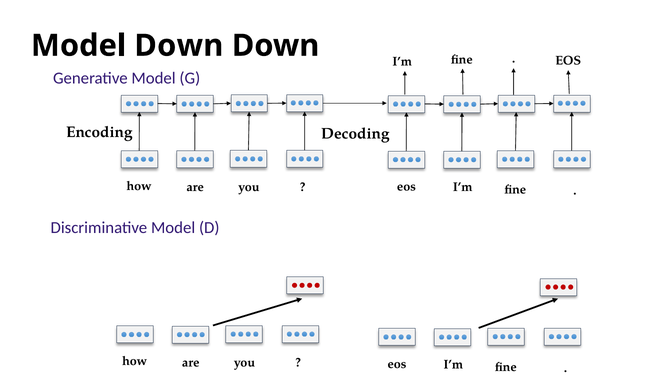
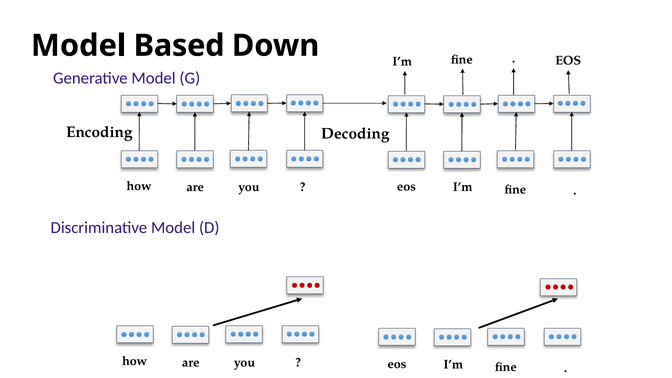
Model Down: Down -> Based
